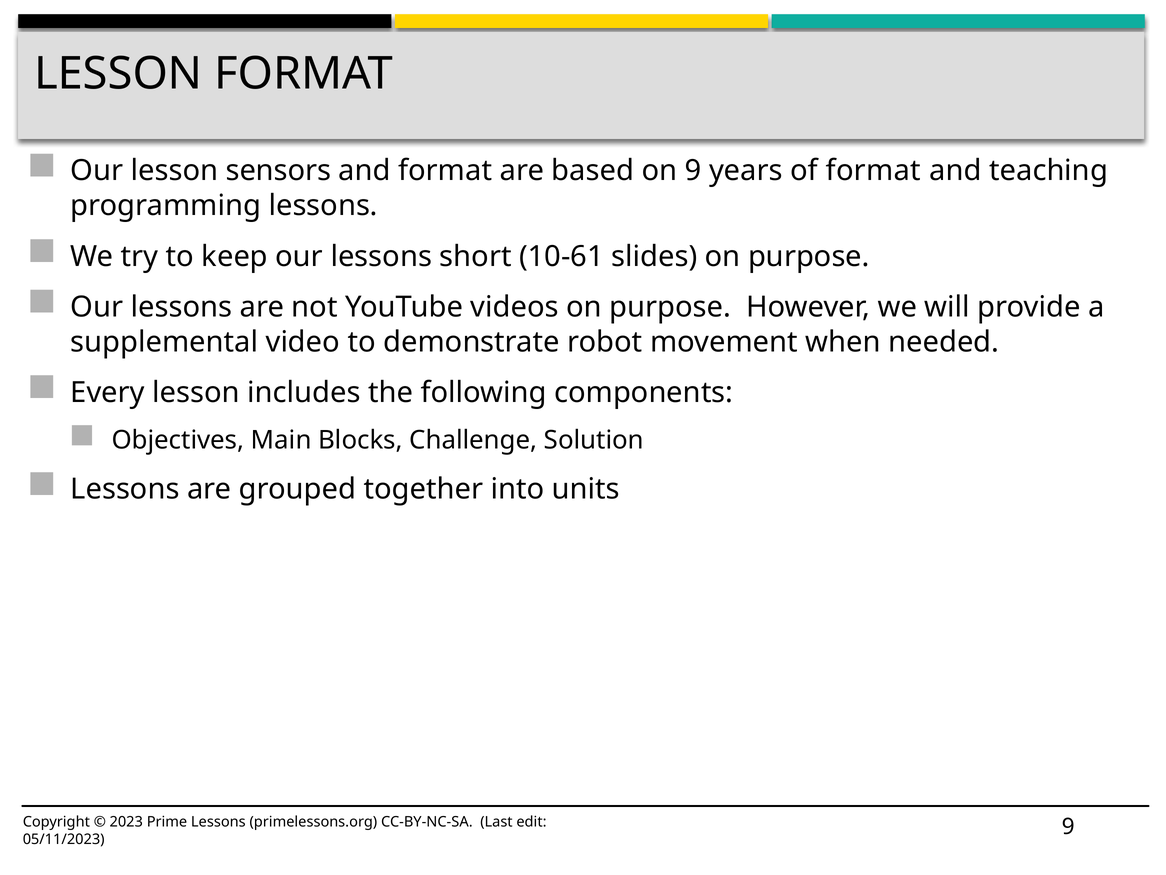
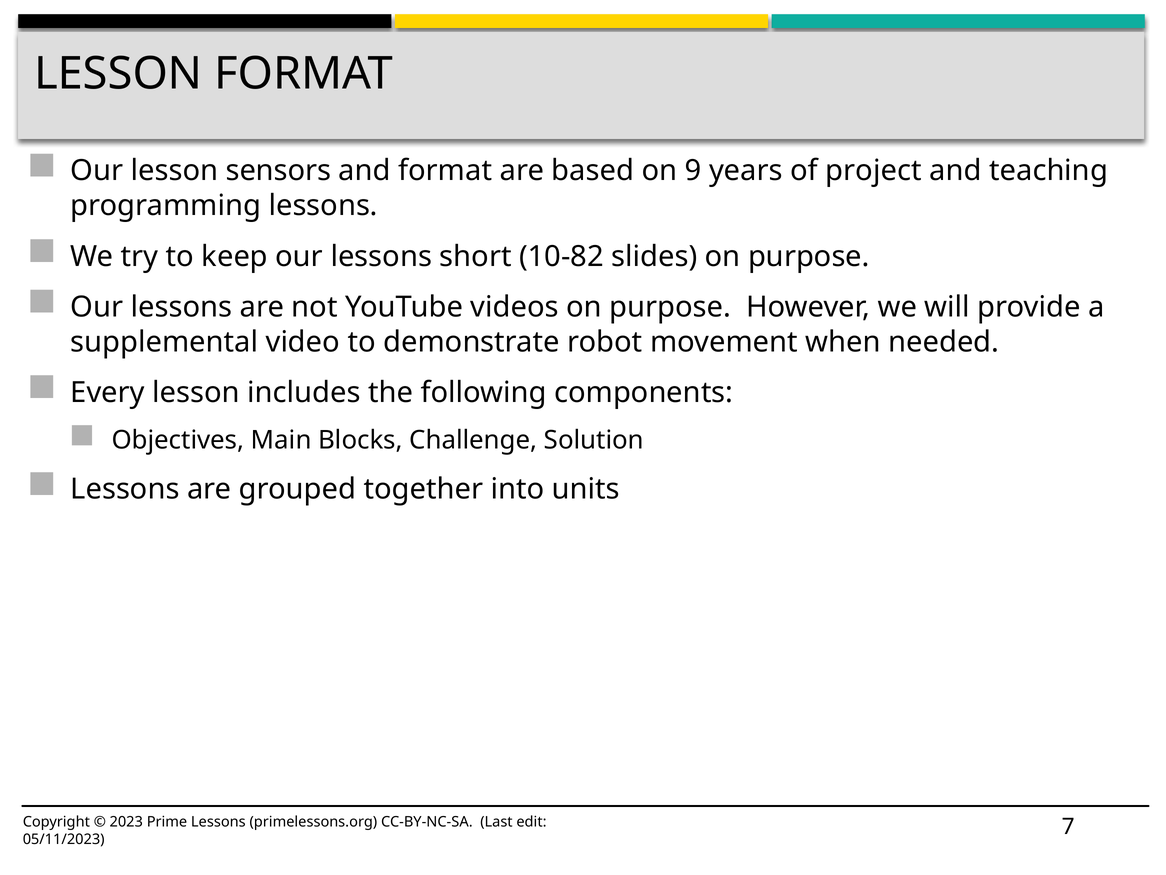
of format: format -> project
10-61: 10-61 -> 10-82
05/11/2023 9: 9 -> 7
